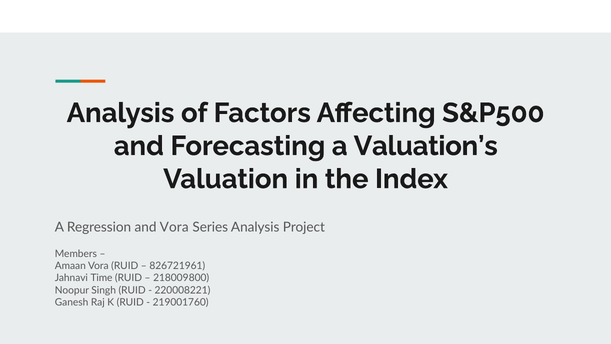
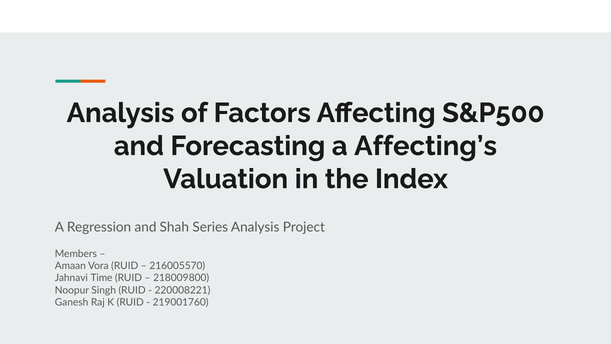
Valuation’s: Valuation’s -> Affecting’s
and Vora: Vora -> Shah
826721961: 826721961 -> 216005570
